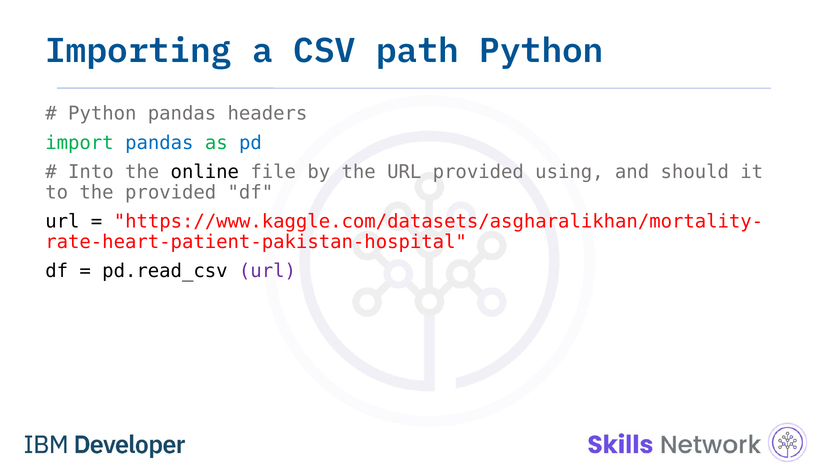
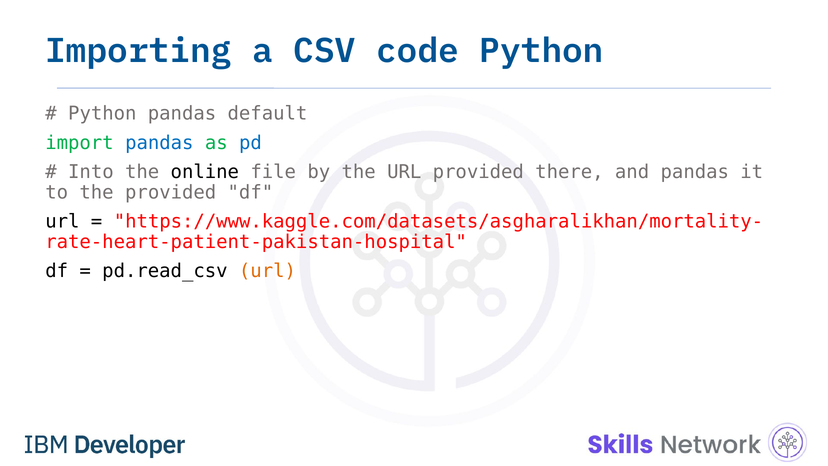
path: path -> code
headers: headers -> default
using: using -> there
and should: should -> pandas
url at (267, 271) colour: purple -> orange
